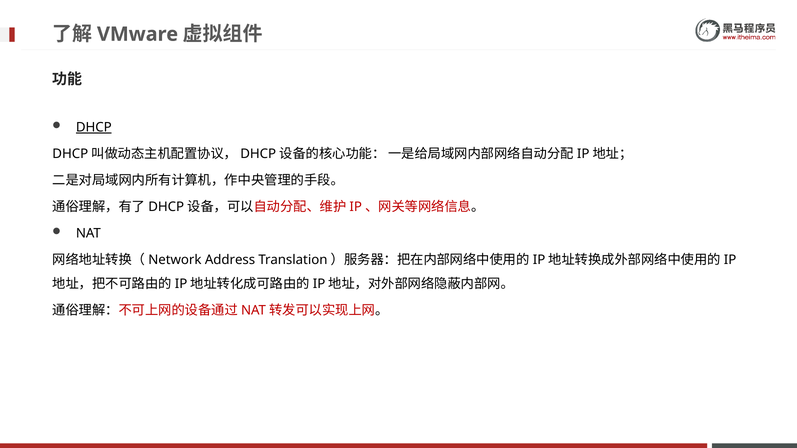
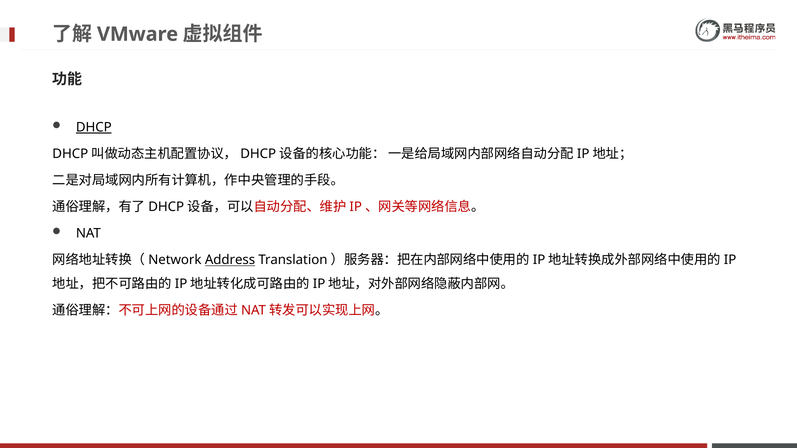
Address underline: none -> present
